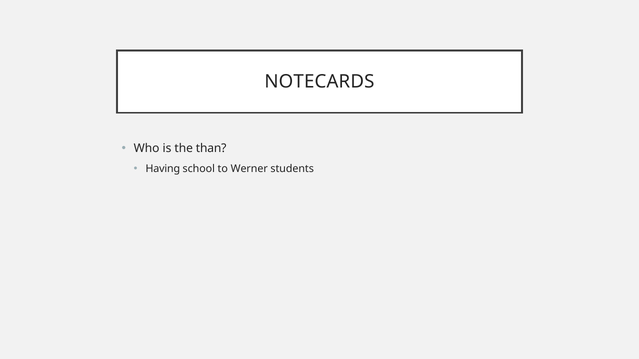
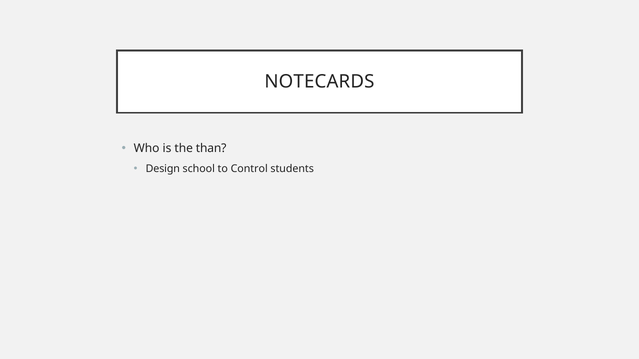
Having: Having -> Design
Werner: Werner -> Control
